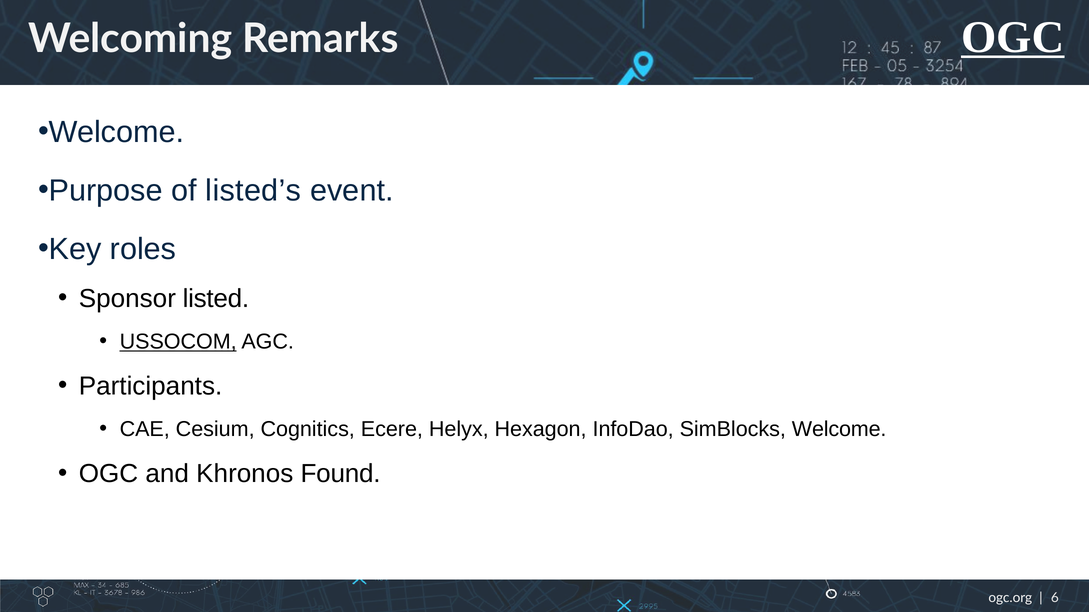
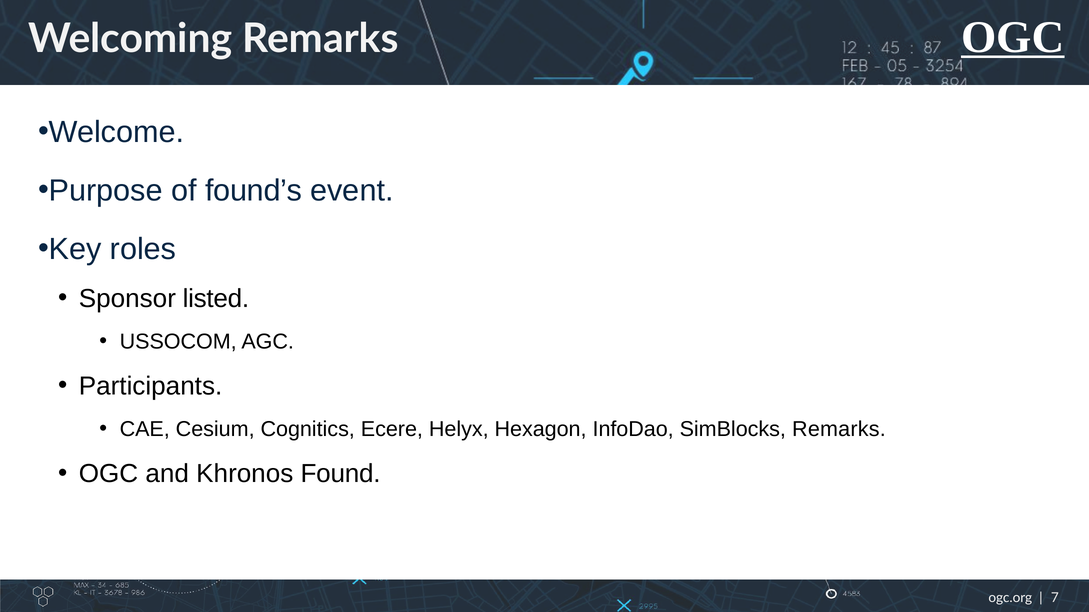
listed’s: listed’s -> found’s
USSOCOM underline: present -> none
SimBlocks Welcome: Welcome -> Remarks
6: 6 -> 7
